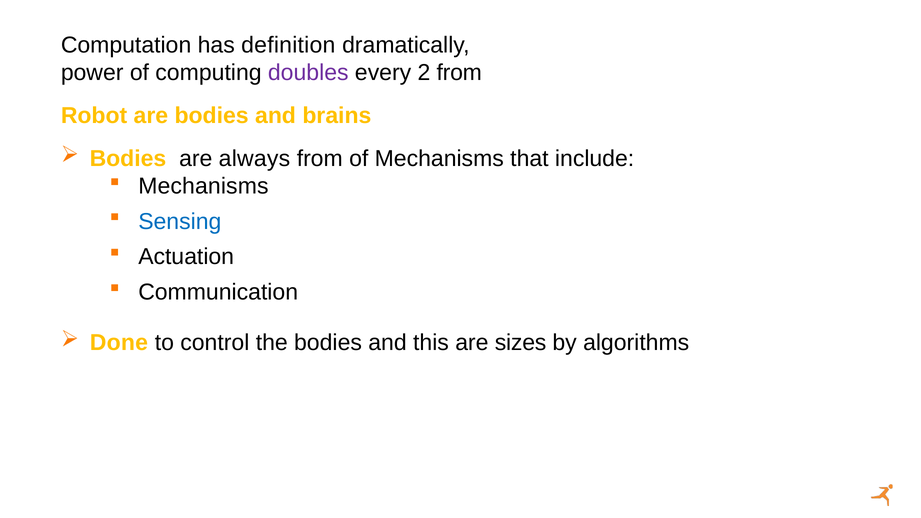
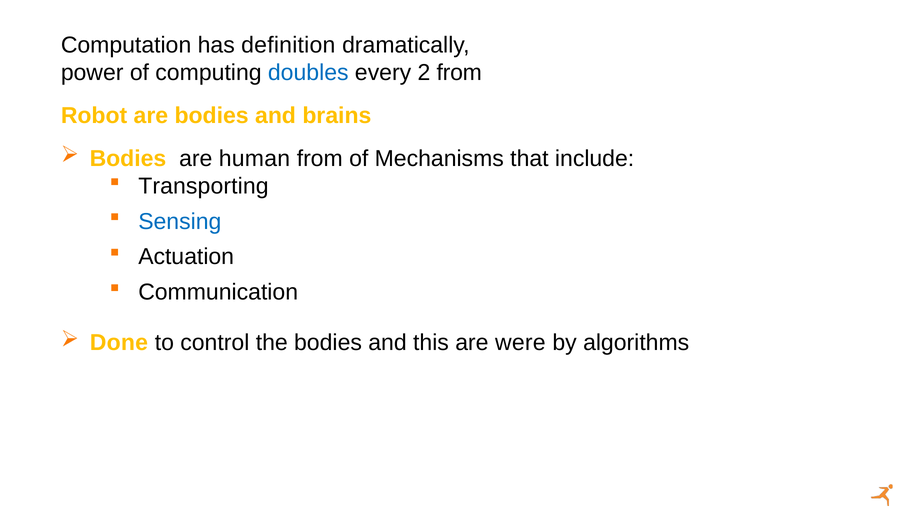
doubles colour: purple -> blue
always: always -> human
Mechanisms at (203, 186): Mechanisms -> Transporting
sizes: sizes -> were
